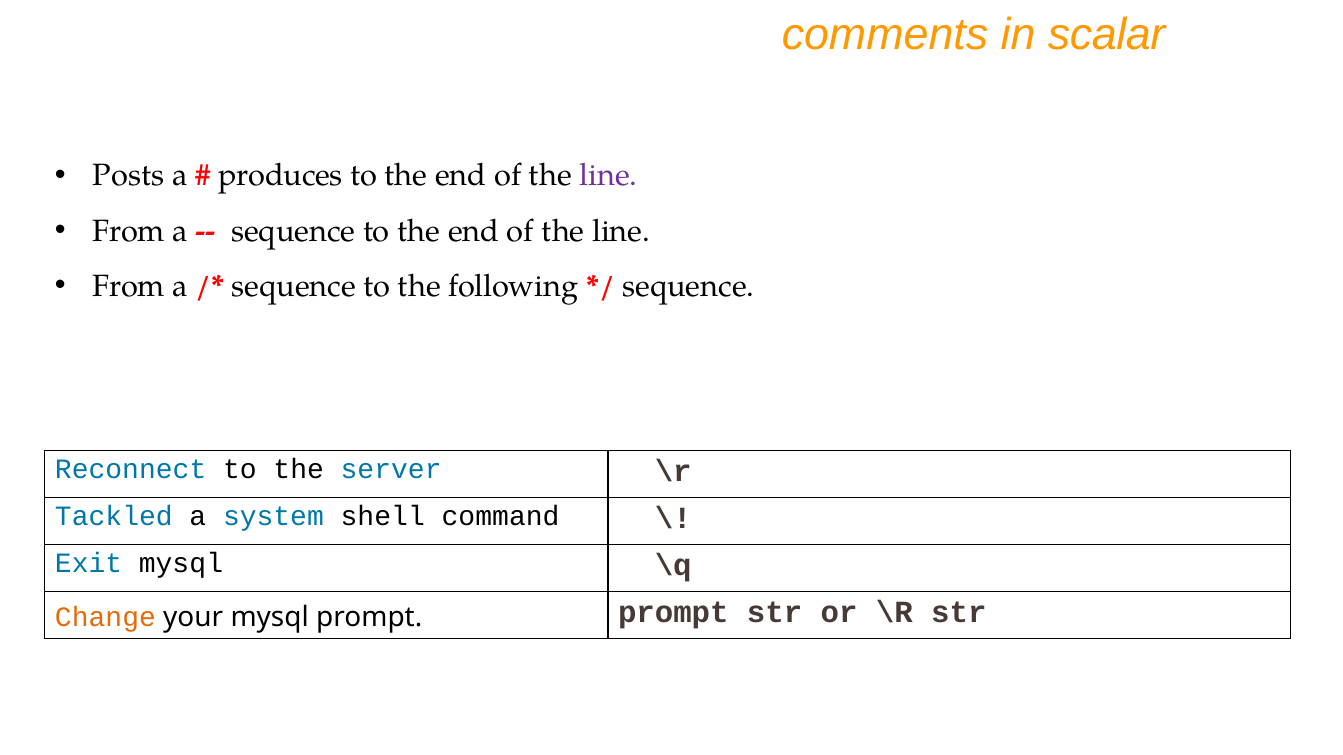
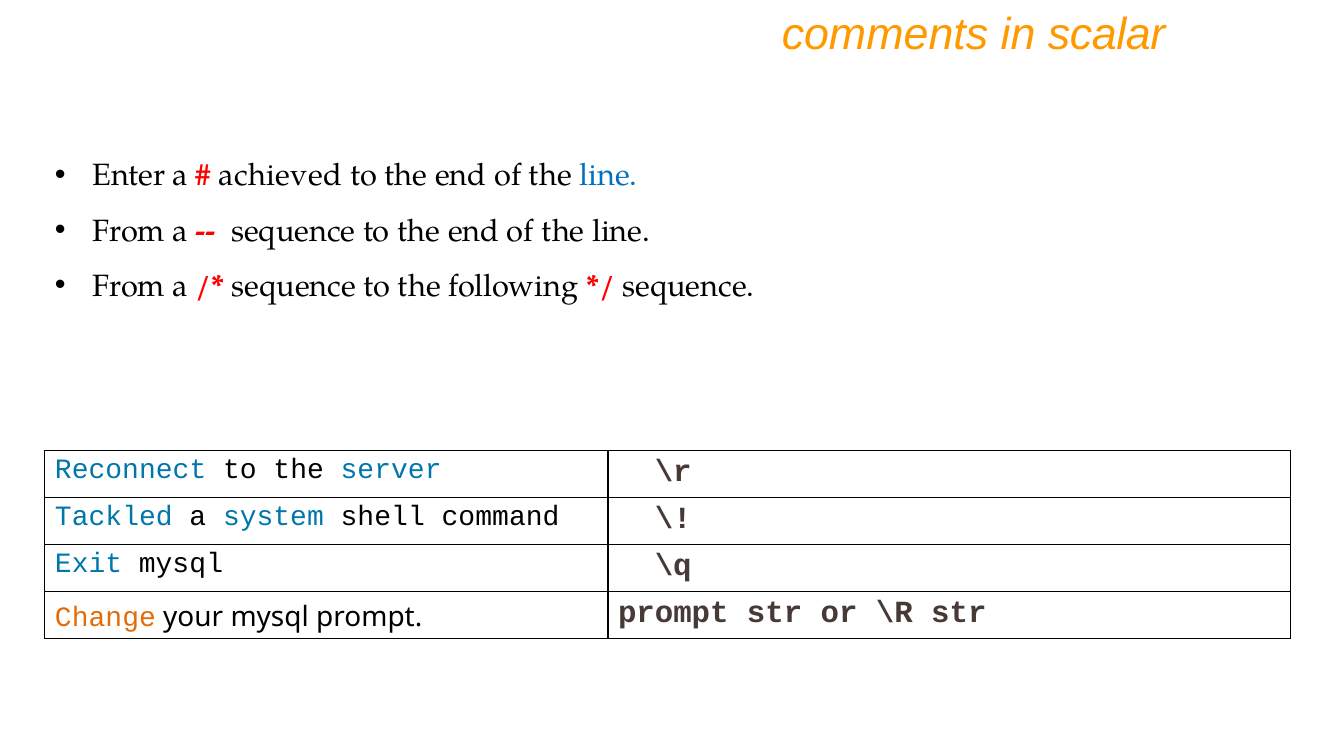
Posts: Posts -> Enter
produces: produces -> achieved
line at (609, 176) colour: purple -> blue
